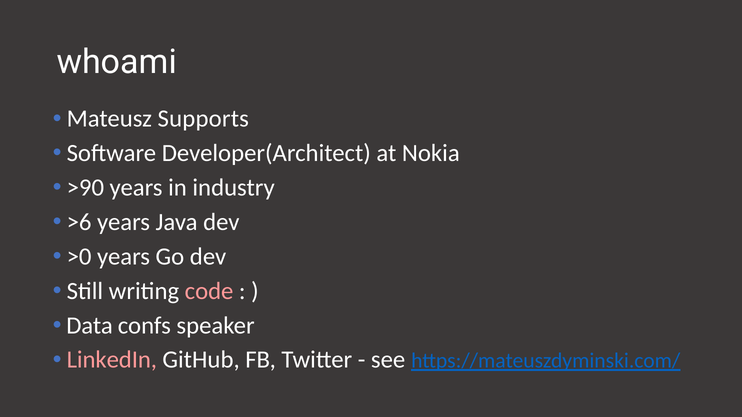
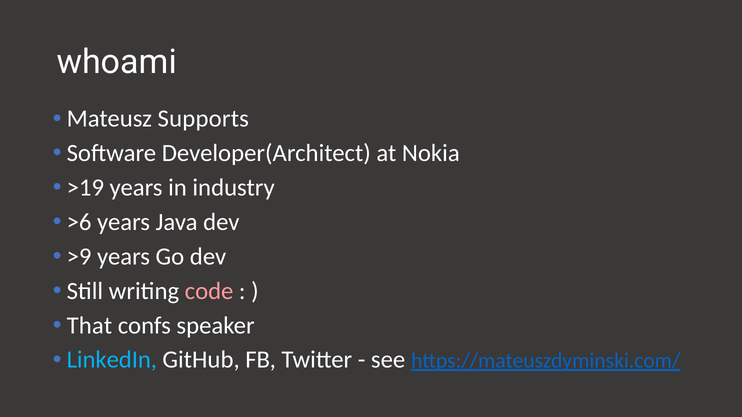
>90: >90 -> >19
>0: >0 -> >9
Data: Data -> That
LinkedIn colour: pink -> light blue
